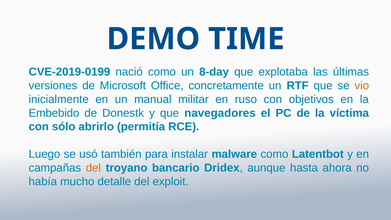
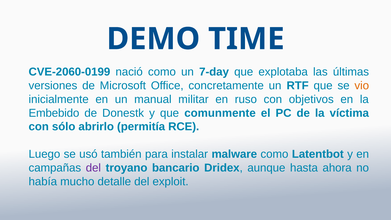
CVE-2019-0199: CVE-2019-0199 -> CVE-2060-0199
8-day: 8-day -> 7-day
navegadores: navegadores -> comunmente
del at (93, 168) colour: orange -> purple
